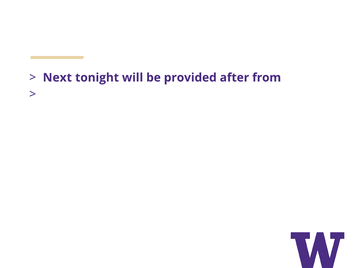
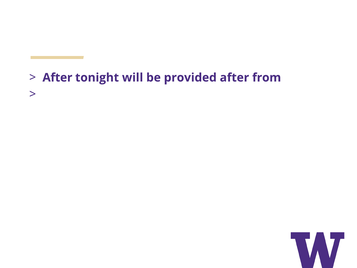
Next at (57, 78): Next -> After
